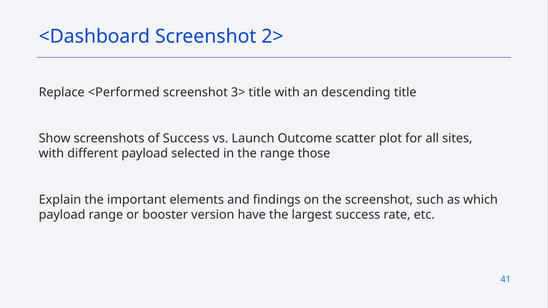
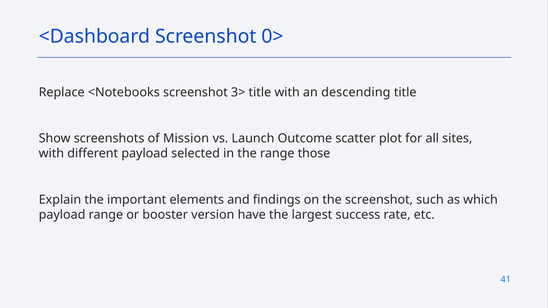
2>: 2> -> 0>
<Performed: <Performed -> <Notebooks
of Success: Success -> Mission
